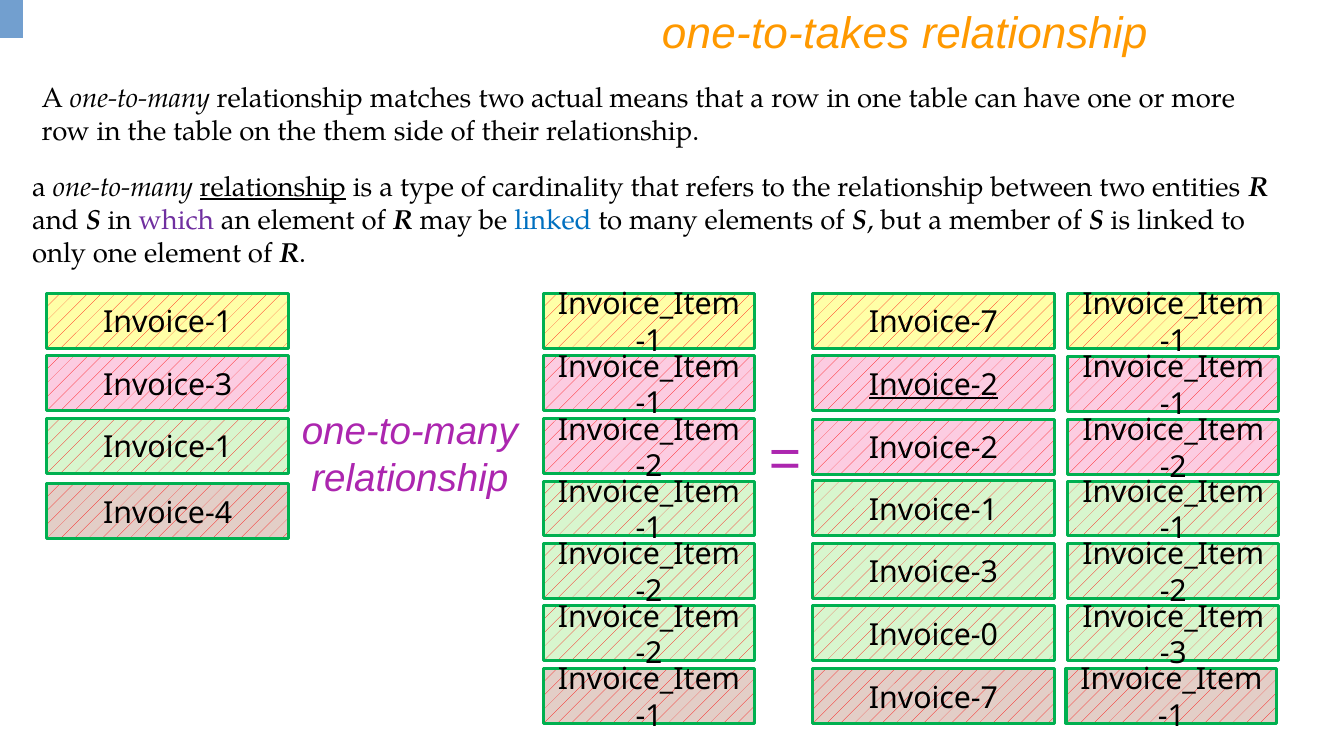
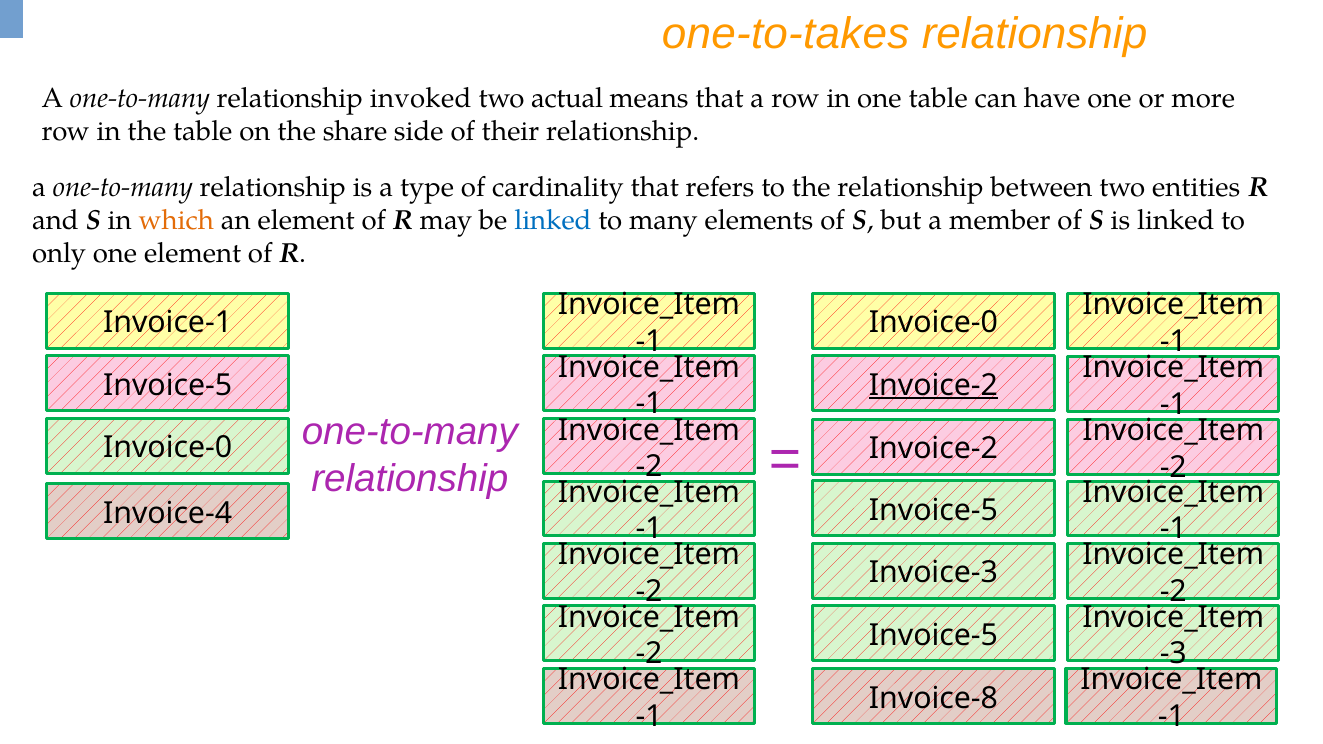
matches: matches -> invoked
them: them -> share
relationship at (273, 187) underline: present -> none
which colour: purple -> orange
Invoice-7 at (934, 323): Invoice-7 -> Invoice-0
Invoice-3 at (168, 385): Invoice-3 -> Invoice-5
Invoice-1 at (168, 448): Invoice-1 -> Invoice-0
Invoice-1 at (934, 510): Invoice-1 -> Invoice-5
Invoice-0 at (934, 636): Invoice-0 -> Invoice-5
Invoice-7 at (934, 698): Invoice-7 -> Invoice-8
